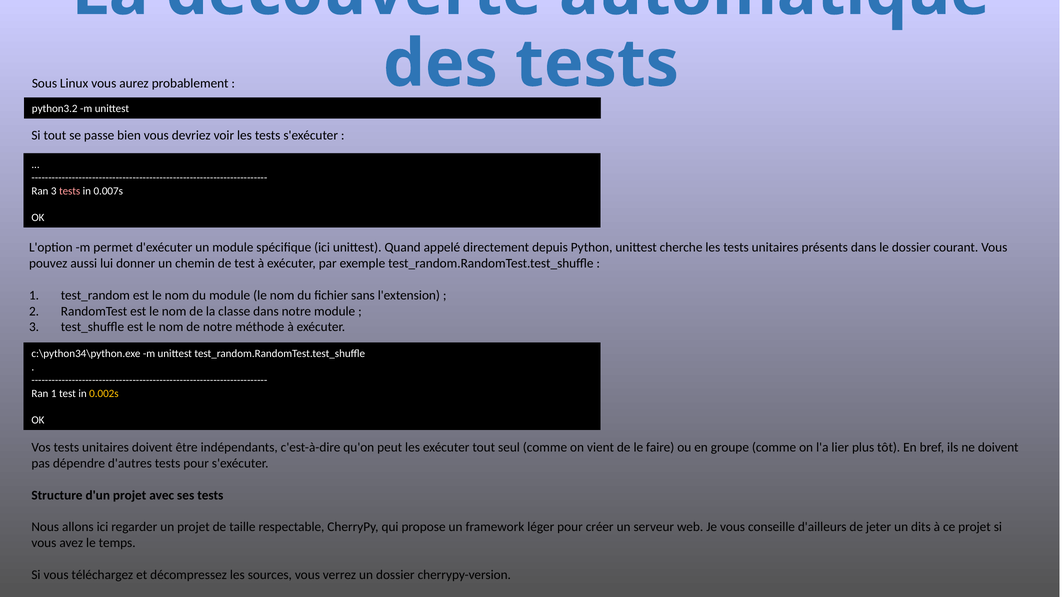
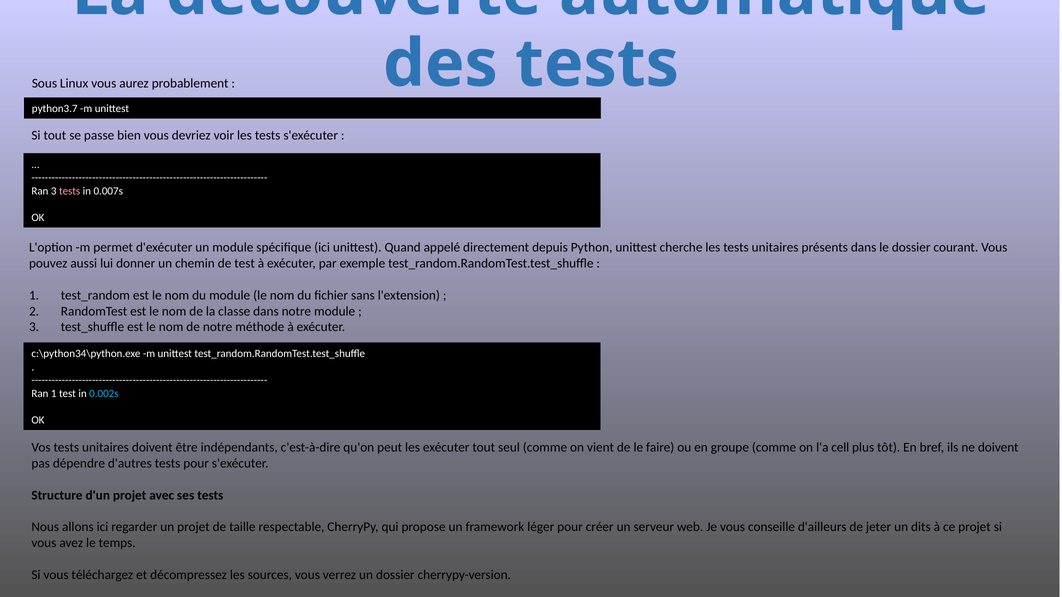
python3.2: python3.2 -> python3.7
0.002s colour: yellow -> light blue
lier: lier -> cell
